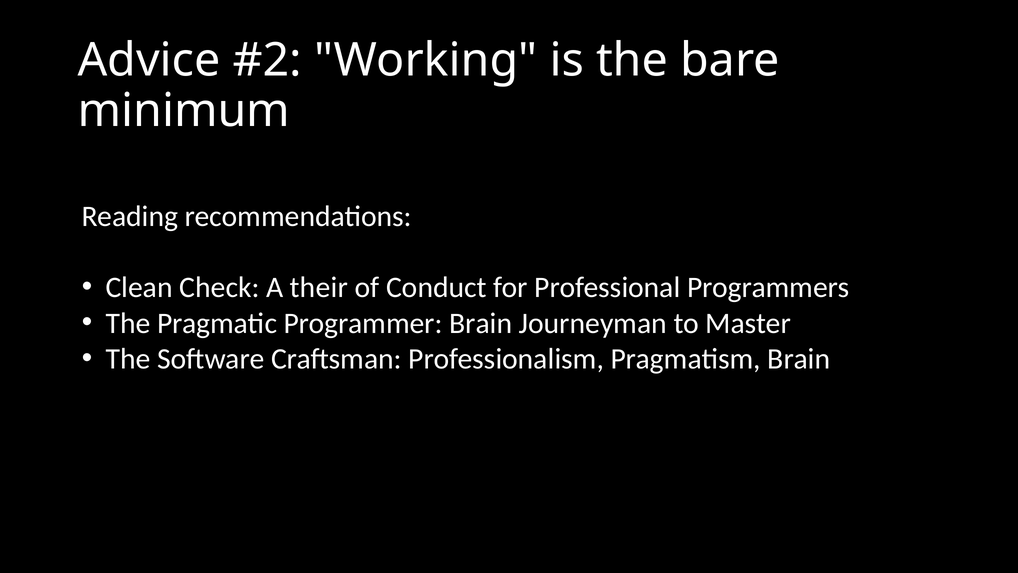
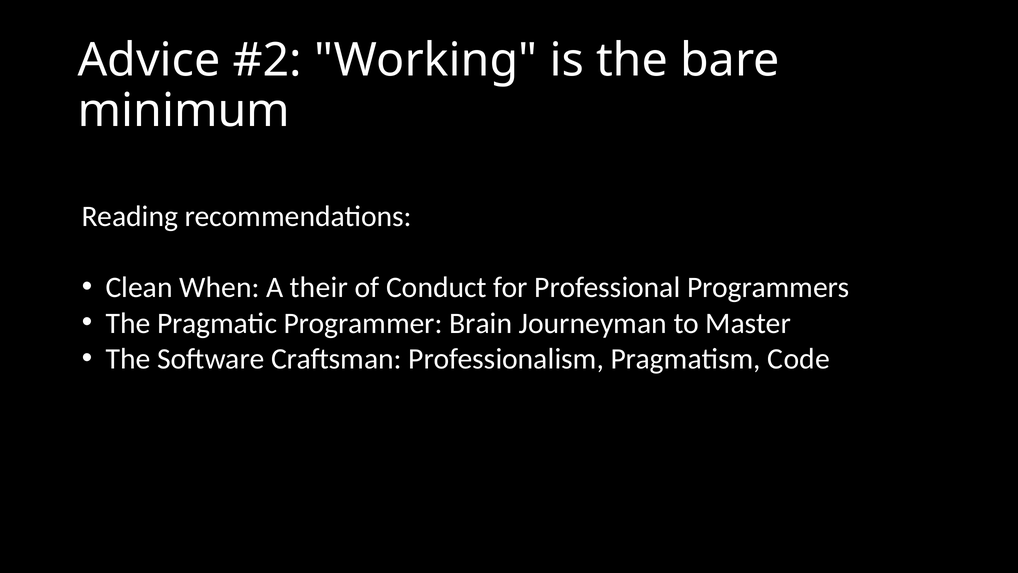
Check: Check -> When
Pragmatism Brain: Brain -> Code
